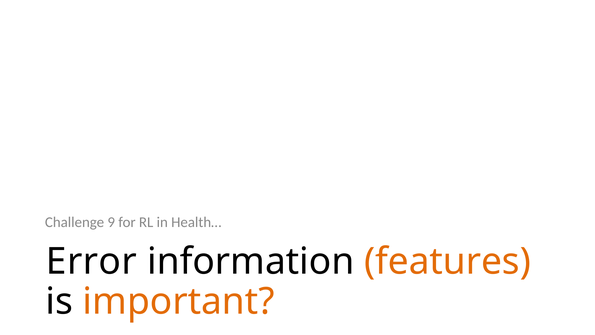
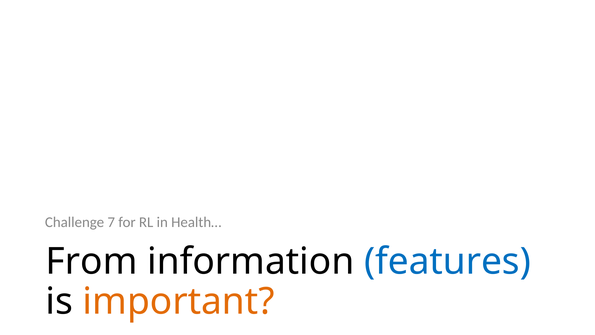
9: 9 -> 7
Error: Error -> From
features colour: orange -> blue
